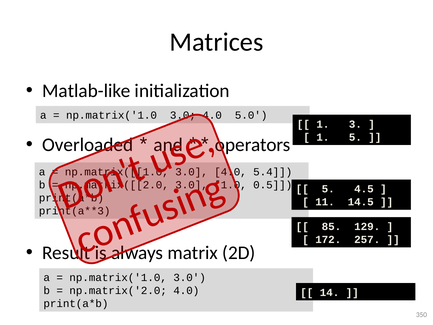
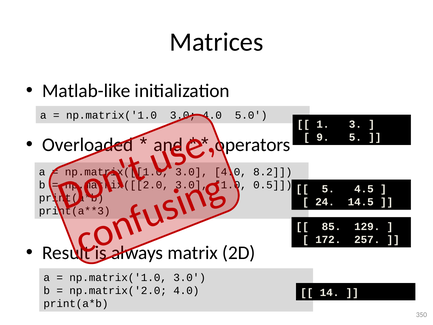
1 at (323, 137): 1 -> 9
5.4: 5.4 -> 8.2
11: 11 -> 24
